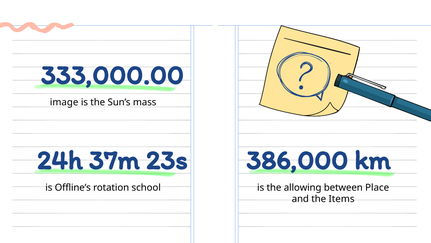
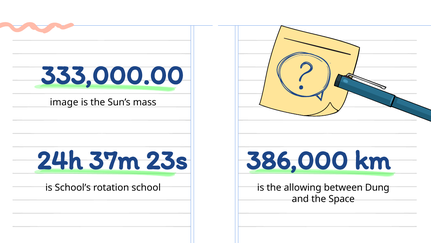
Offline’s: Offline’s -> School’s
Place: Place -> Dung
Items: Items -> Space
